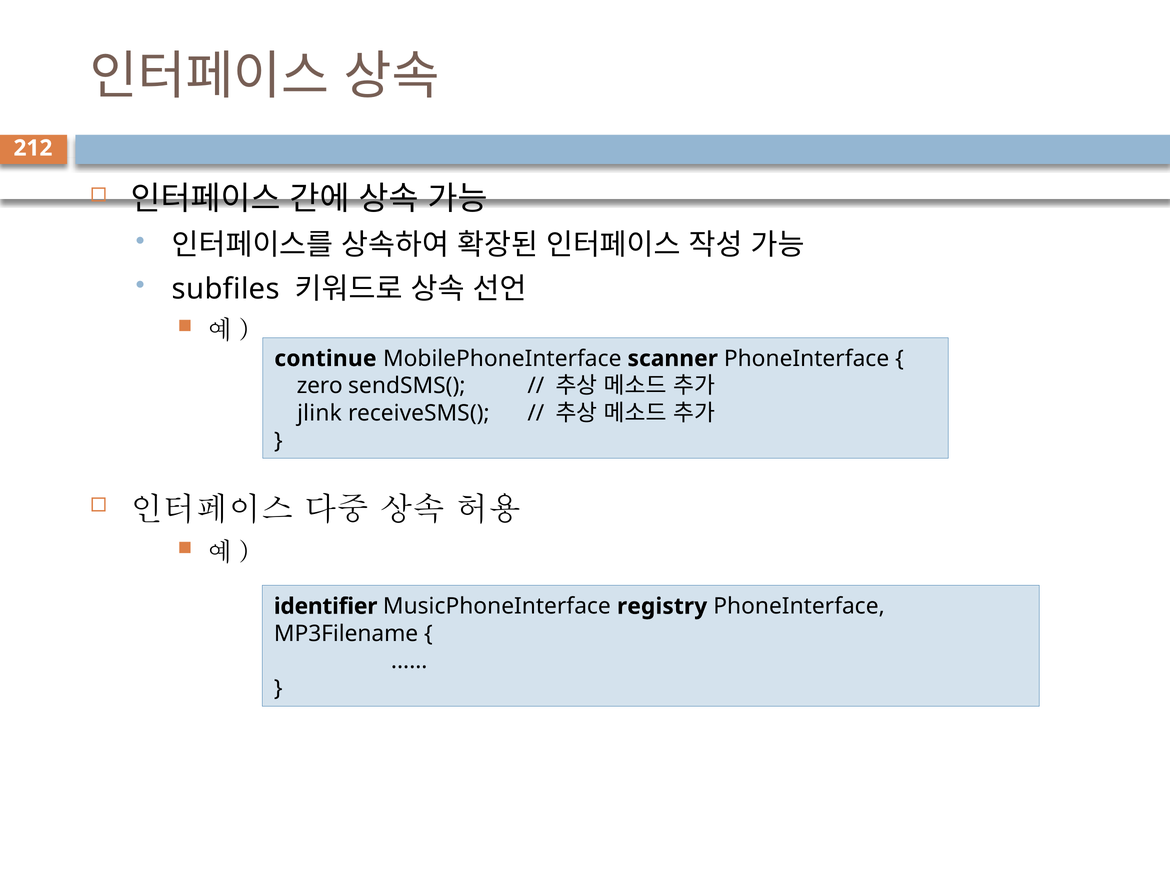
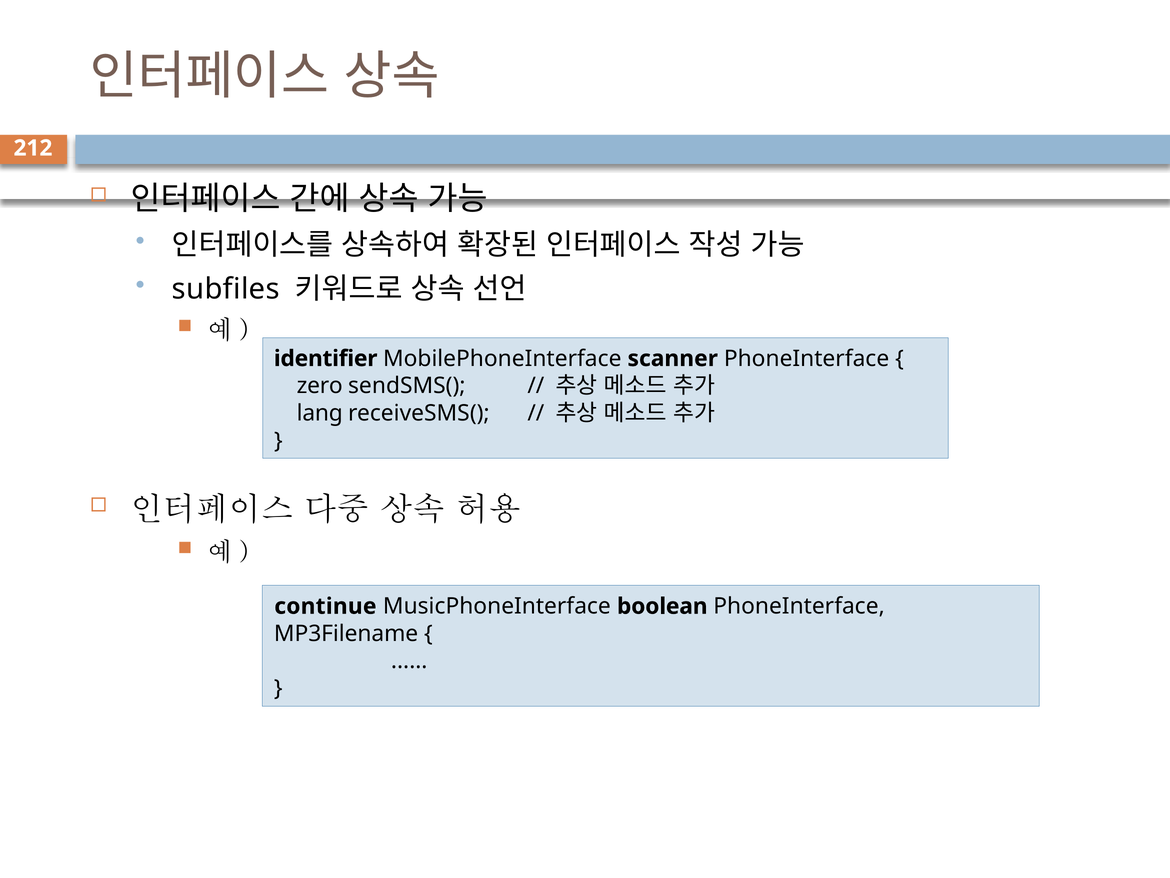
continue: continue -> identifier
jlink: jlink -> lang
identifier: identifier -> continue
registry: registry -> boolean
